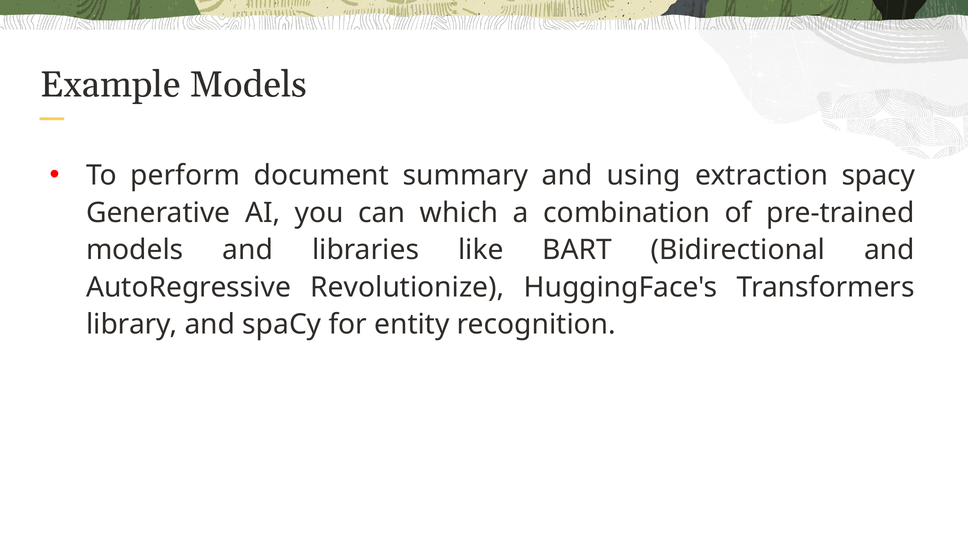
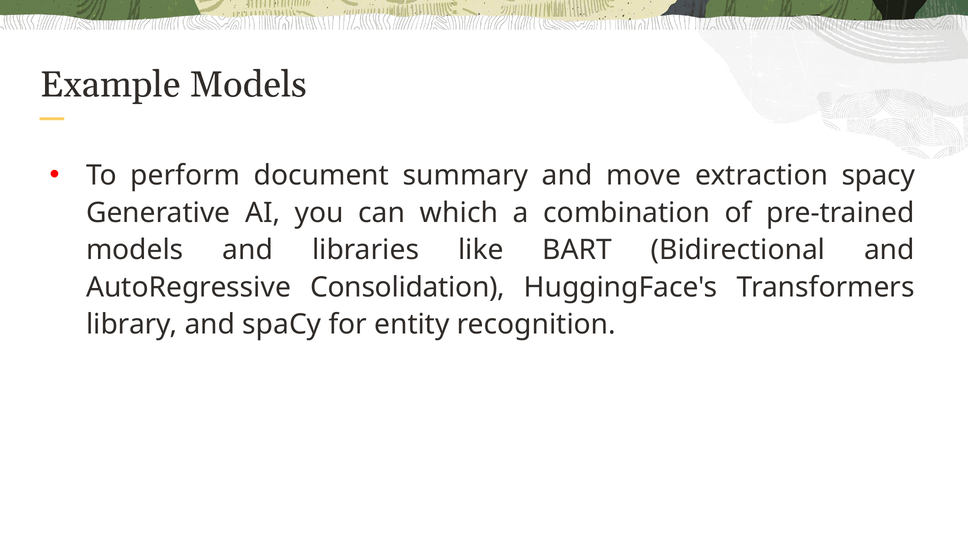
using: using -> move
Revolutionize: Revolutionize -> Consolidation
